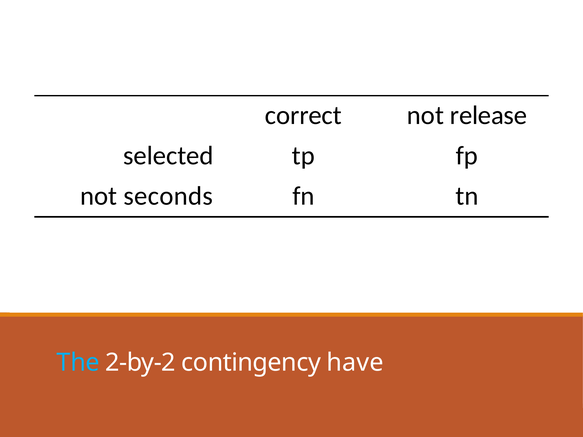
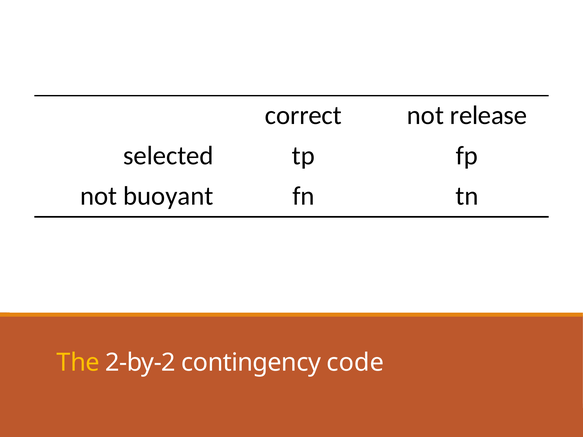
seconds: seconds -> buoyant
The colour: light blue -> yellow
have: have -> code
